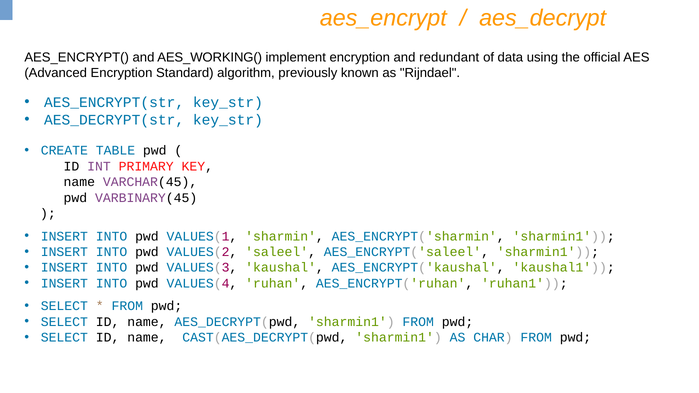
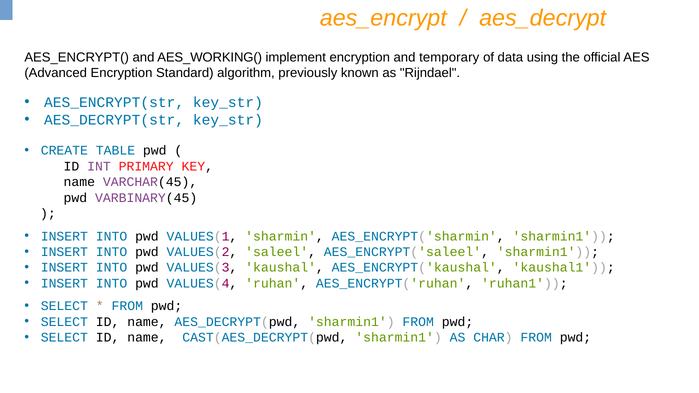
redundant: redundant -> temporary
